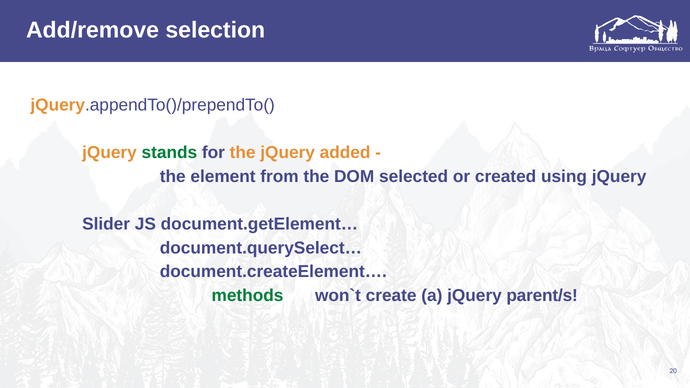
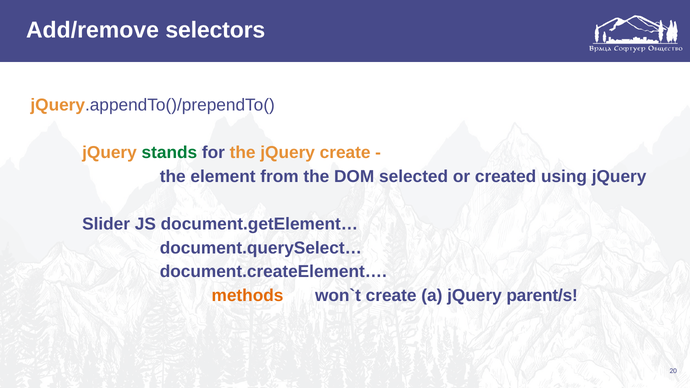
selection: selection -> selectors
jQuery added: added -> create
methods colour: green -> orange
